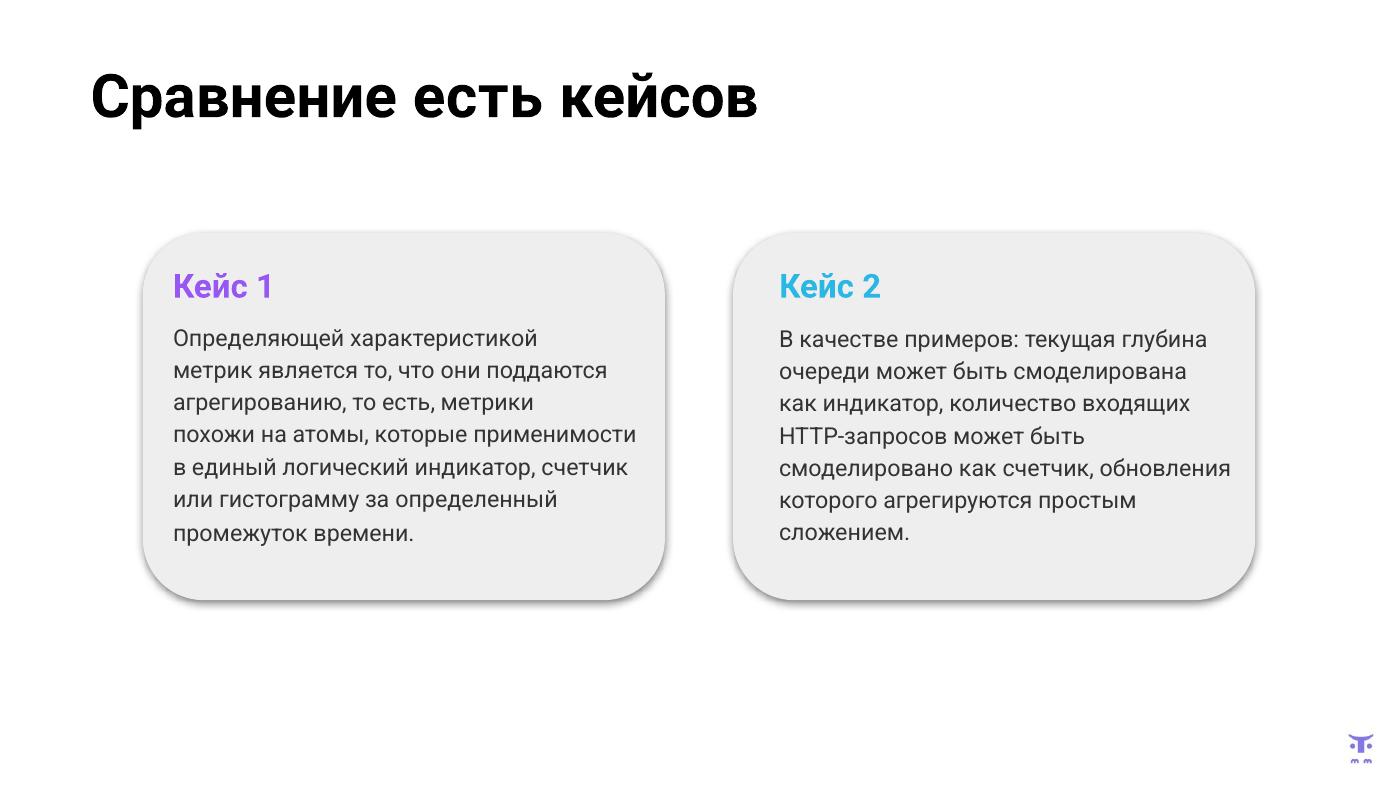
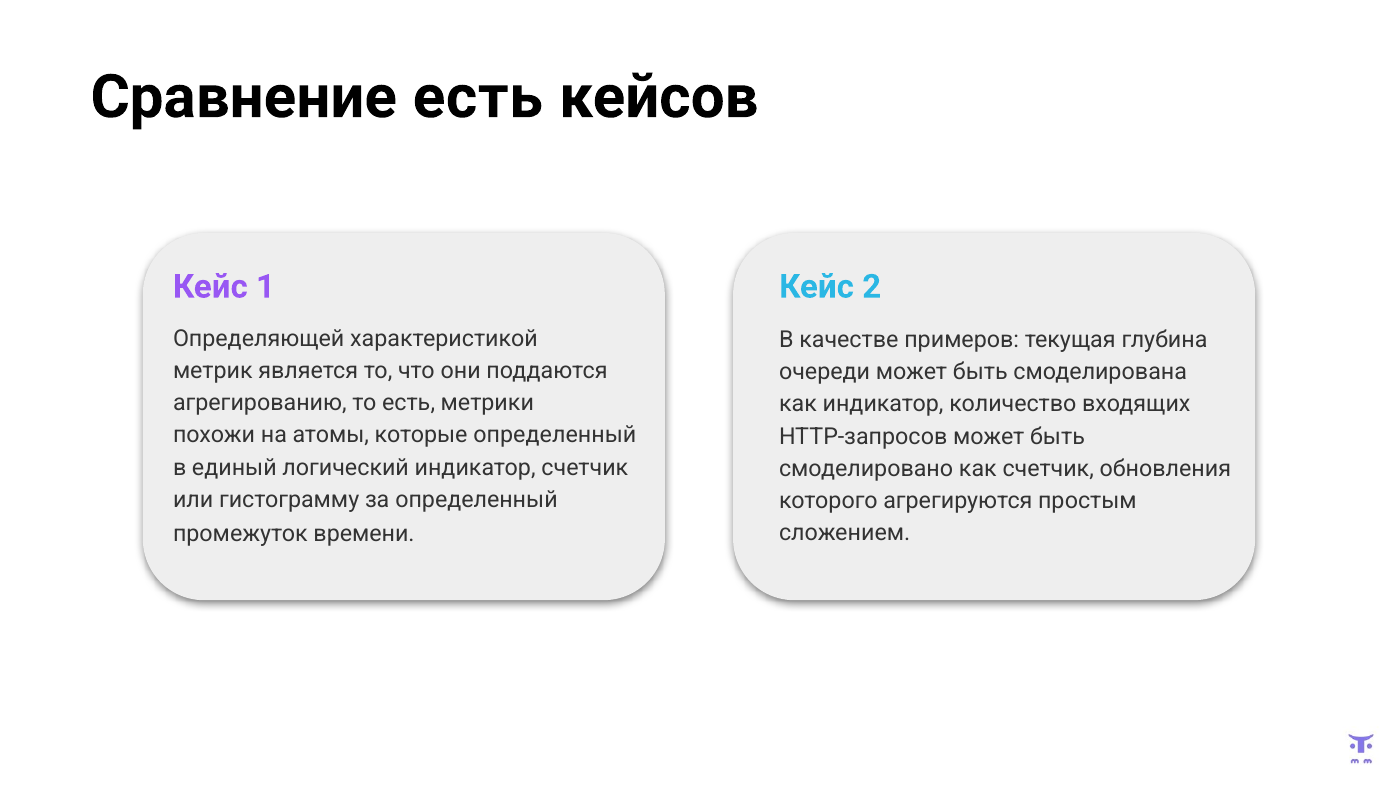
которые применимости: применимости -> определенный
